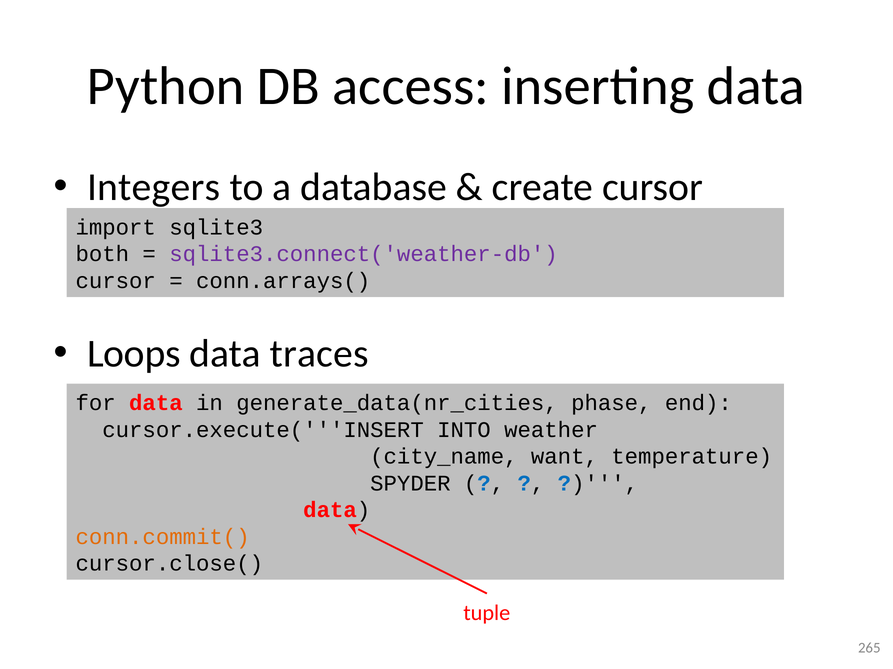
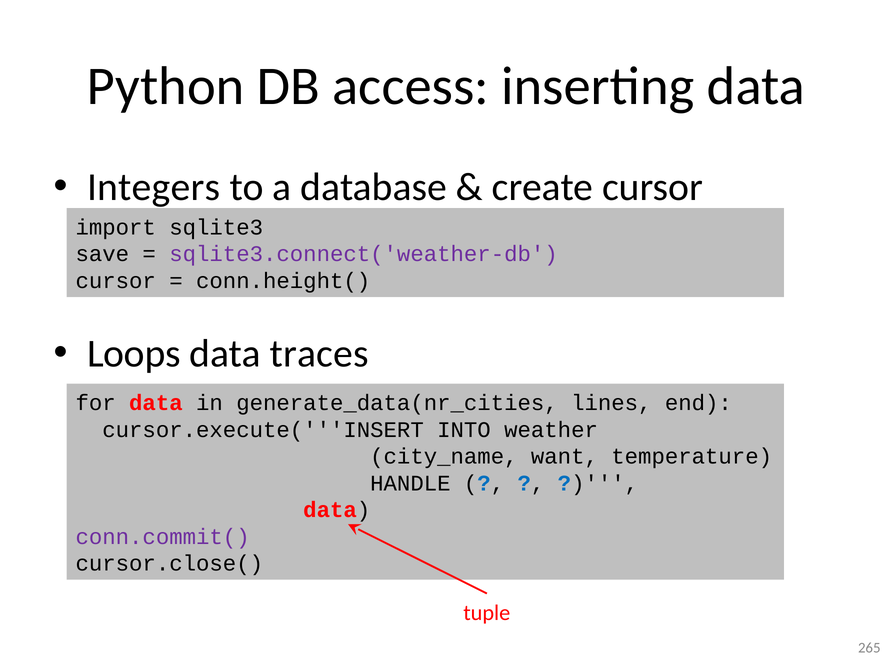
both: both -> save
conn.arrays(: conn.arrays( -> conn.height(
phase: phase -> lines
SPYDER: SPYDER -> HANDLE
conn.commit( colour: orange -> purple
